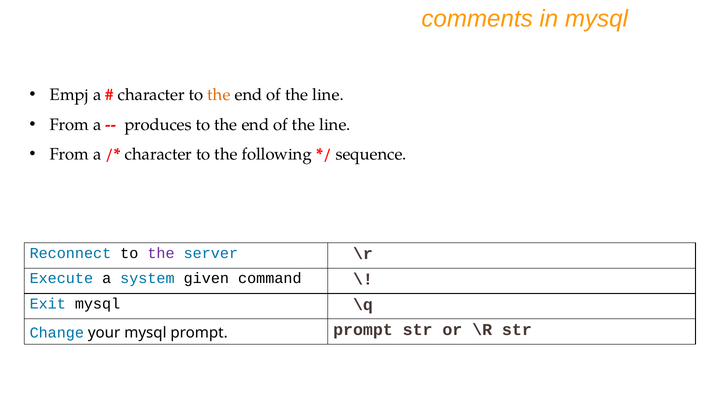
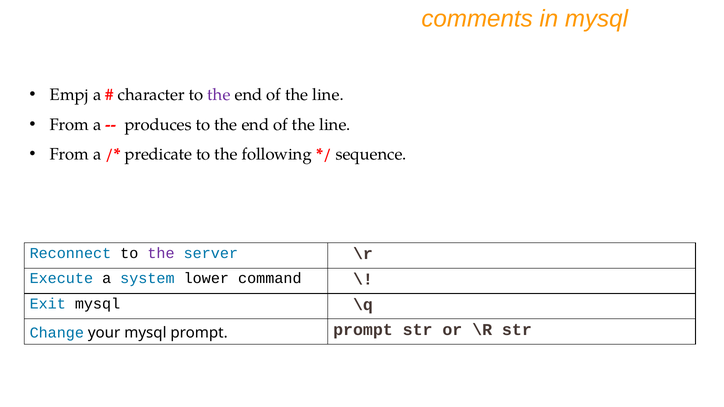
the at (219, 95) colour: orange -> purple
character at (158, 154): character -> predicate
given: given -> lower
